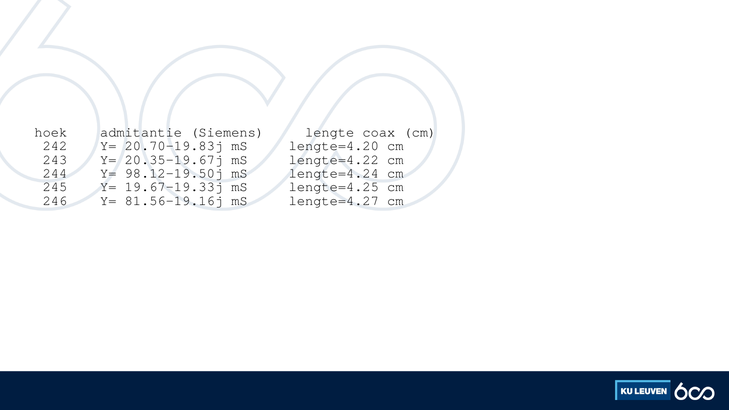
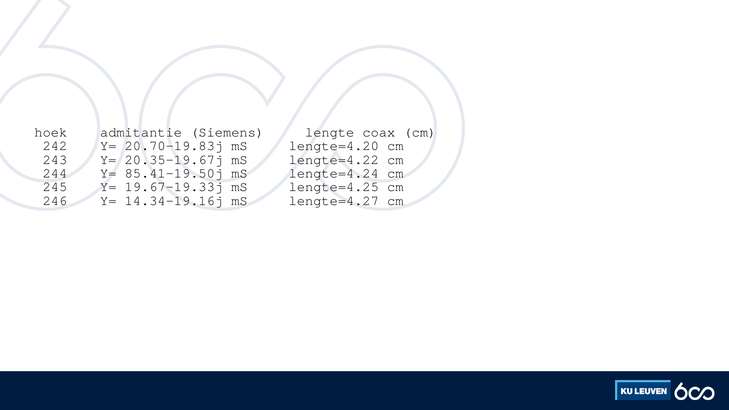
98.12-19.50j: 98.12-19.50j -> 85.41-19.50j
81.56-19.16j: 81.56-19.16j -> 14.34-19.16j
